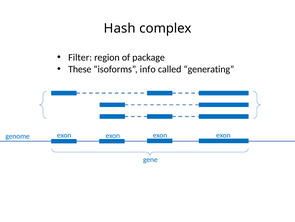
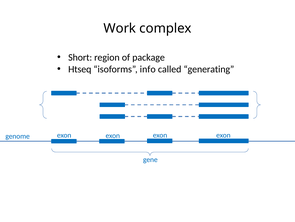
Hash: Hash -> Work
Filter: Filter -> Short
These: These -> Htseq
